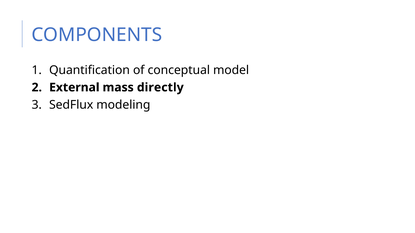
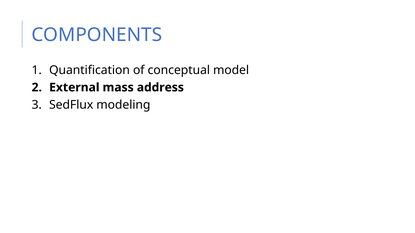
directly: directly -> address
